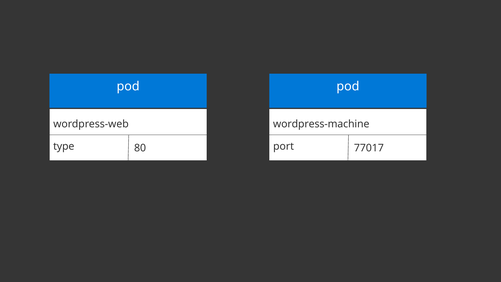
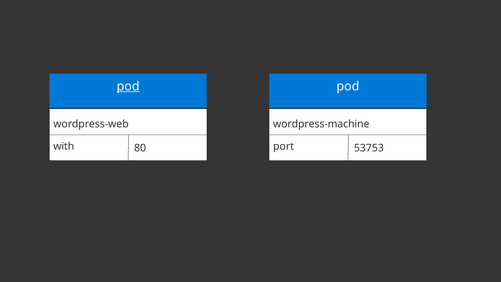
pod at (128, 86) underline: none -> present
type: type -> with
77017: 77017 -> 53753
